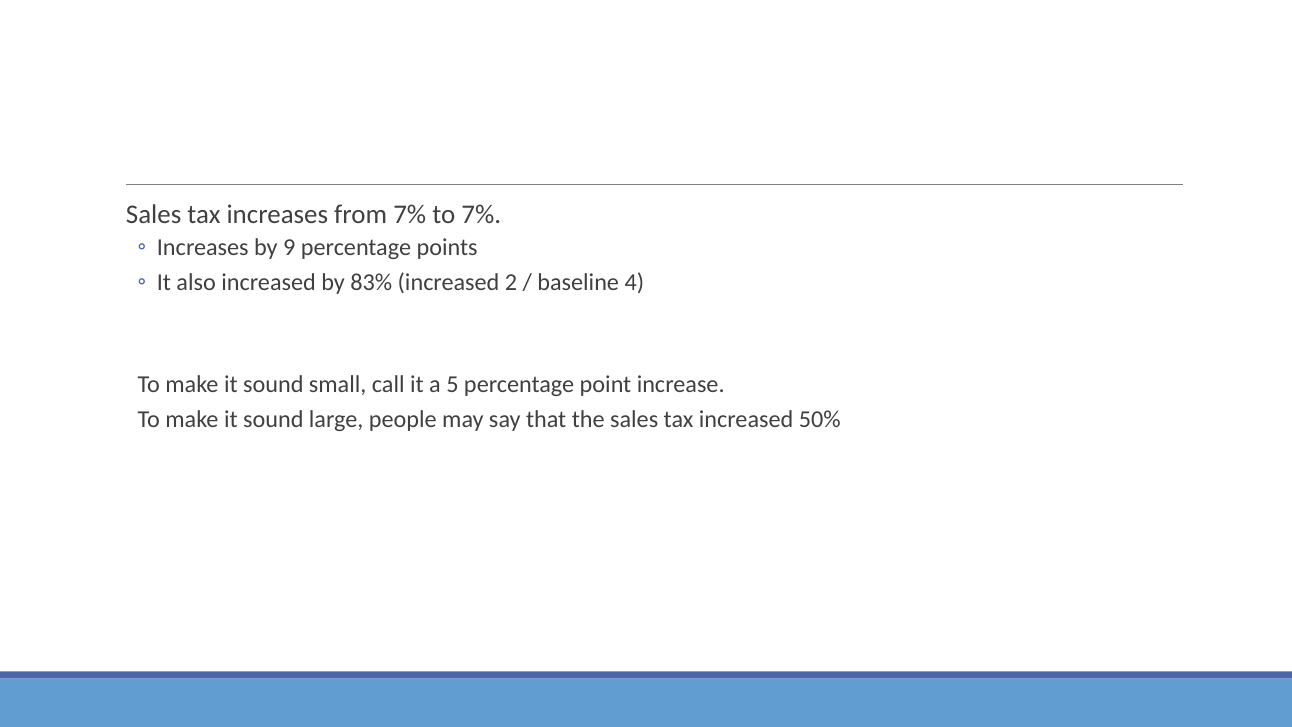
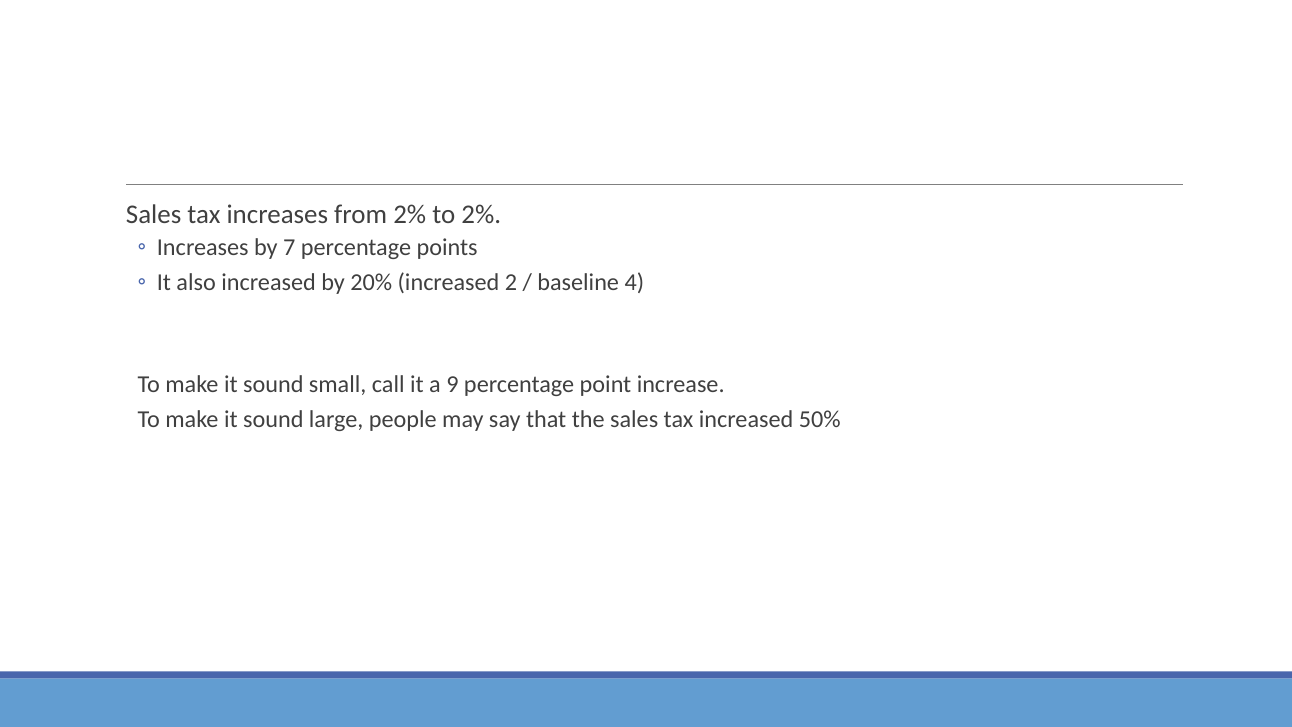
from 7%: 7% -> 2%
to 7%: 7% -> 2%
9: 9 -> 7
83%: 83% -> 20%
5: 5 -> 9
